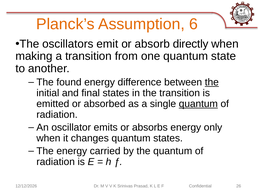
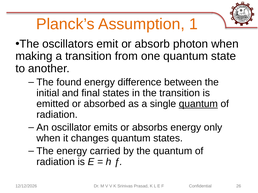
6: 6 -> 1
directly: directly -> photon
the at (212, 82) underline: present -> none
